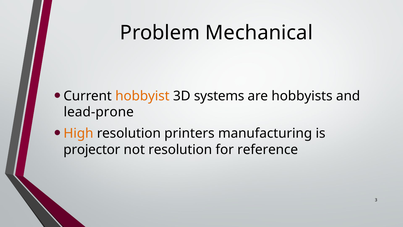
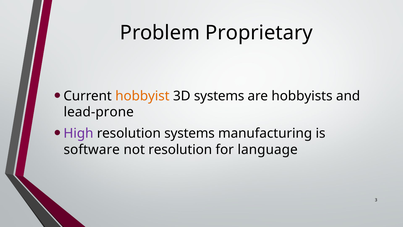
Mechanical: Mechanical -> Proprietary
High colour: orange -> purple
resolution printers: printers -> systems
projector: projector -> software
reference: reference -> language
